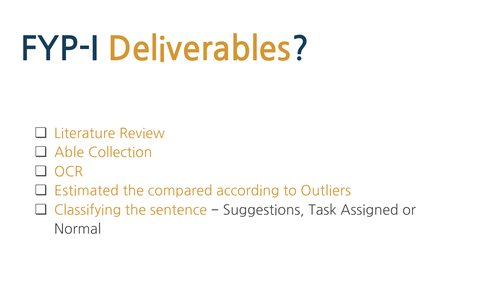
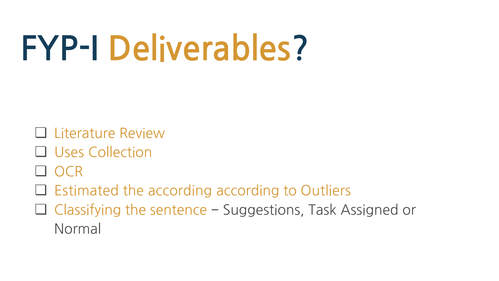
Able: Able -> Uses
the compared: compared -> according
